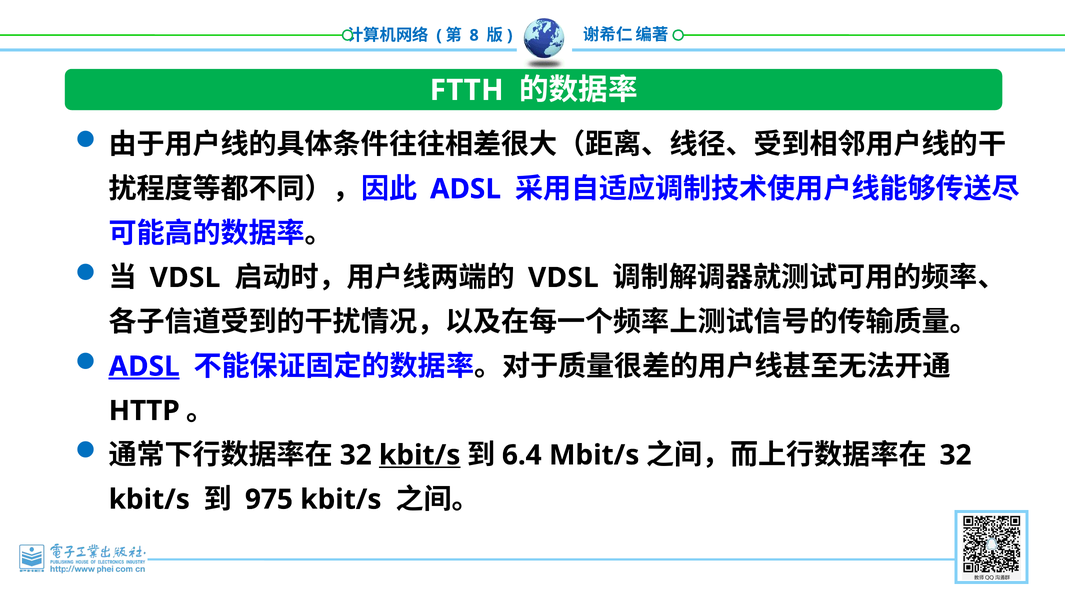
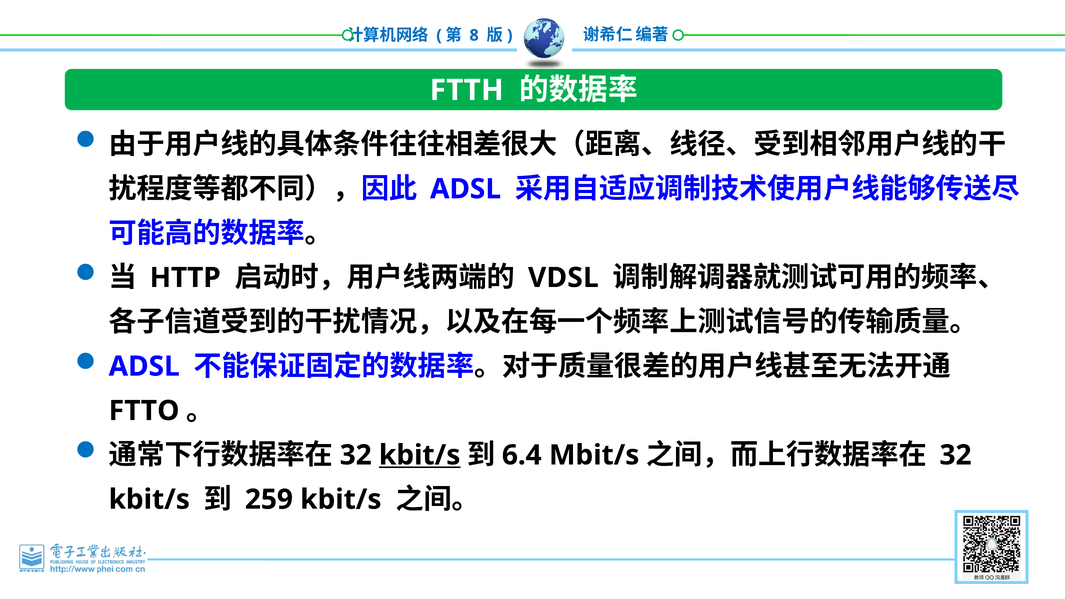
VDSL at (185, 278): VDSL -> HTTP
ADSL at (144, 366) underline: present -> none
HTTP: HTTP -> FTTO
975: 975 -> 259
